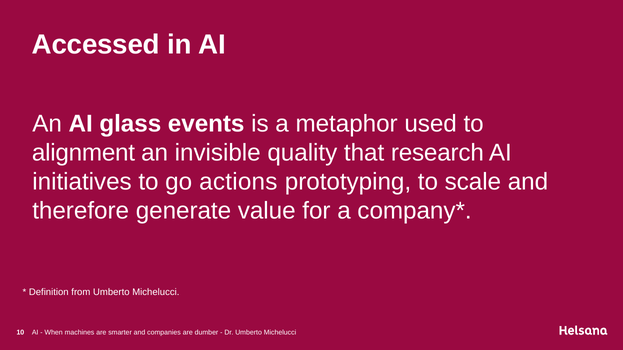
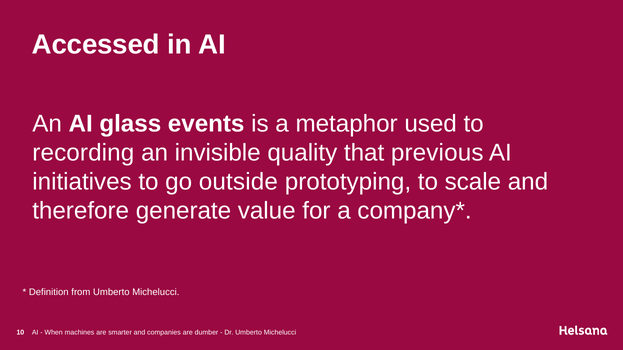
alignment: alignment -> recording
research: research -> previous
actions: actions -> outside
